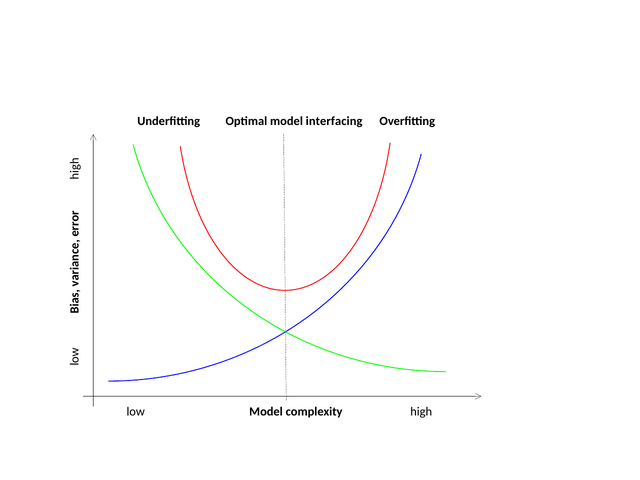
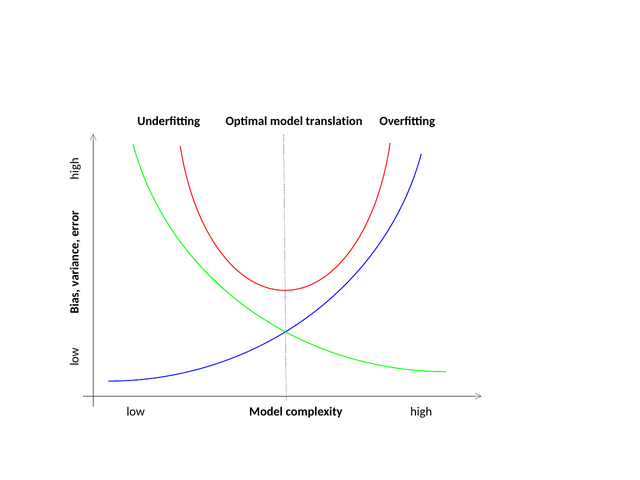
interfacing: interfacing -> translation
